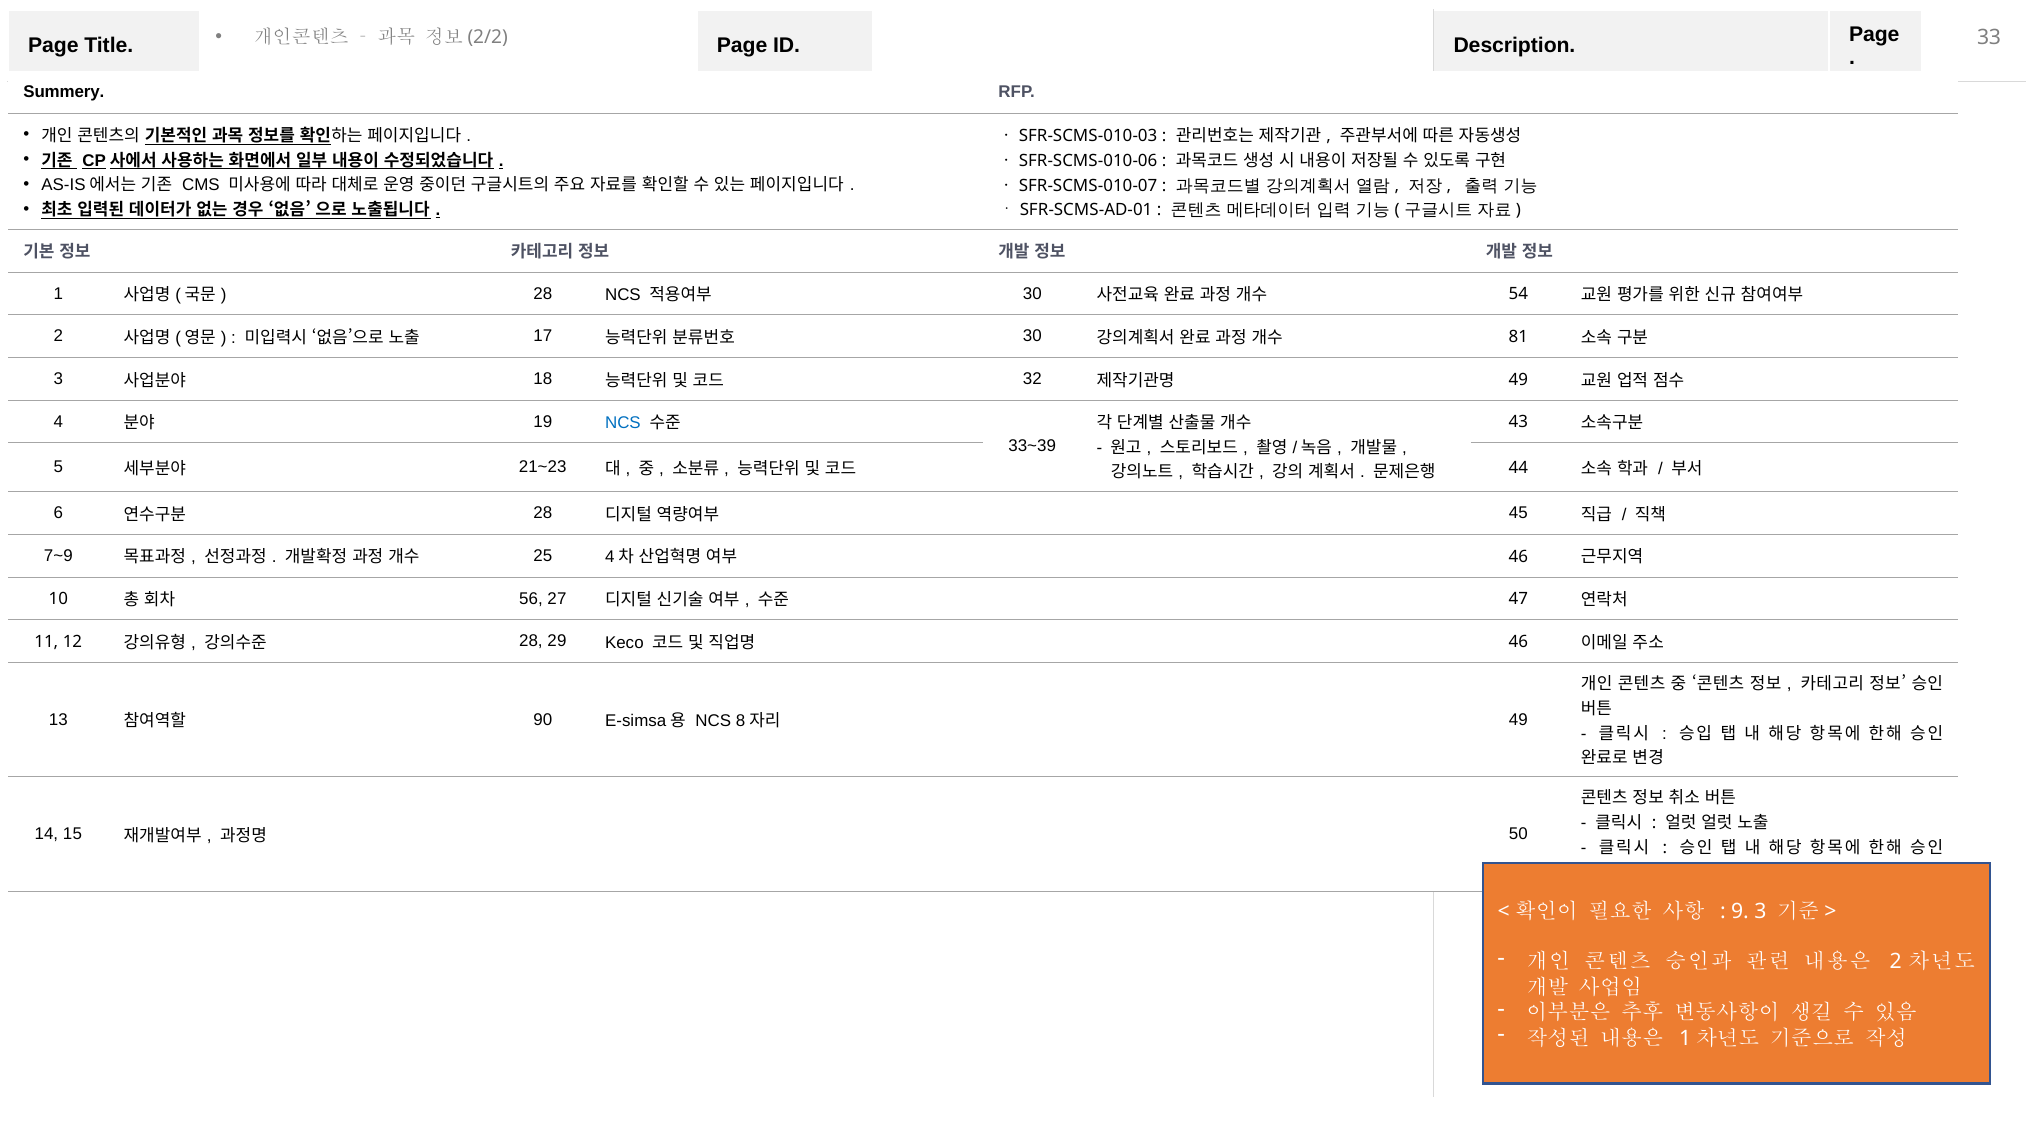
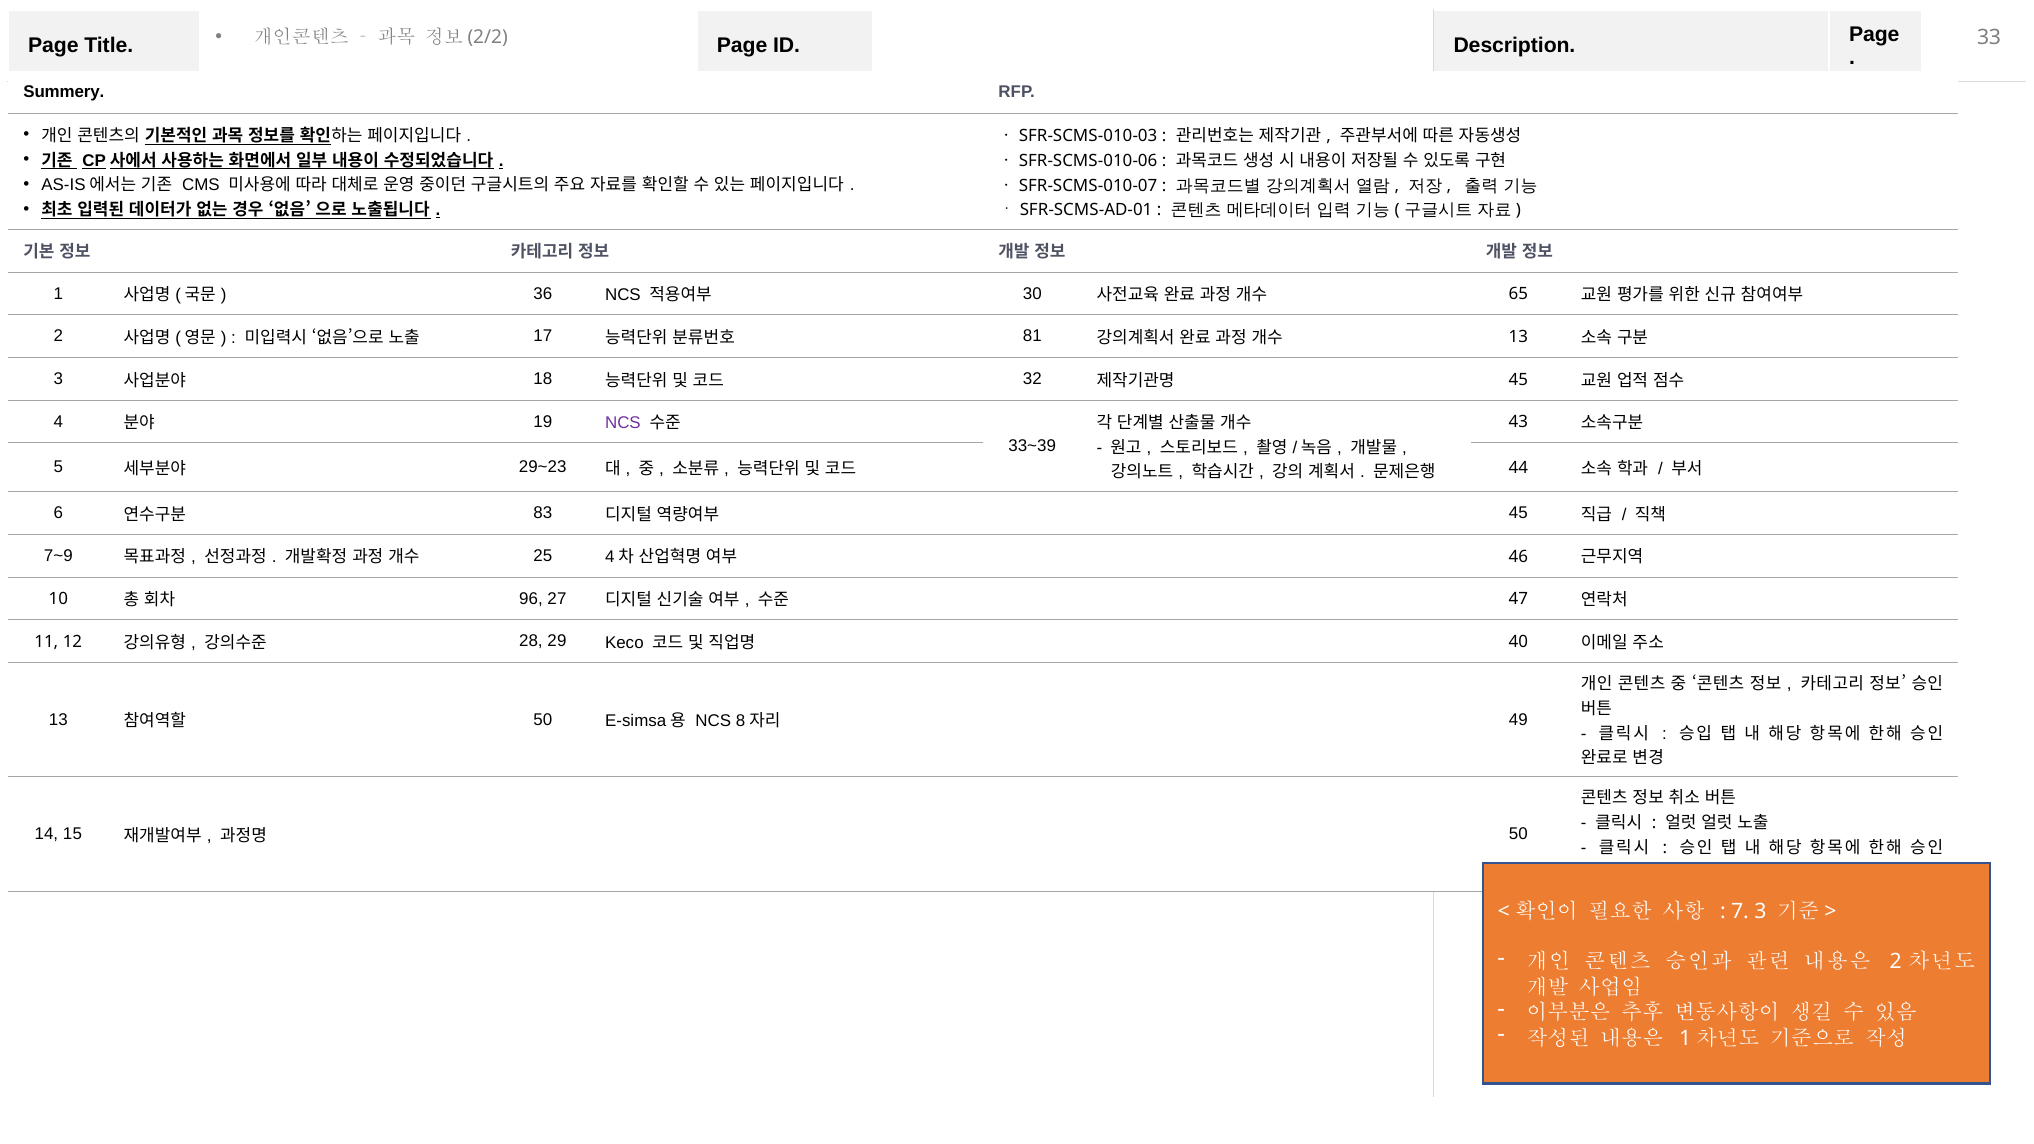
28 at (543, 294): 28 -> 36
54: 54 -> 65
30 at (1032, 336): 30 -> 81
81 at (1518, 337): 81 -> 13
49 at (1518, 380): 49 -> 45
NCS at (623, 423) colour: blue -> purple
21~23: 21~23 -> 29~23
28 at (543, 513): 28 -> 83
56: 56 -> 96
46 at (1518, 642): 46 -> 40
90 at (543, 720): 90 -> 50
9: 9 -> 7
